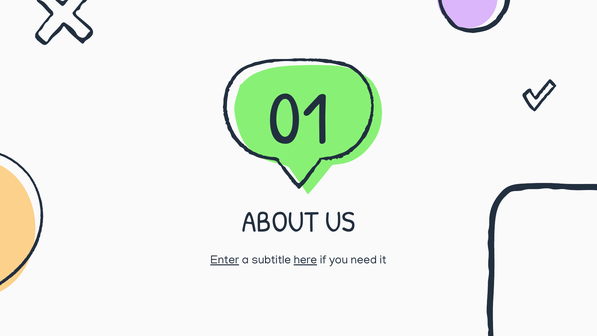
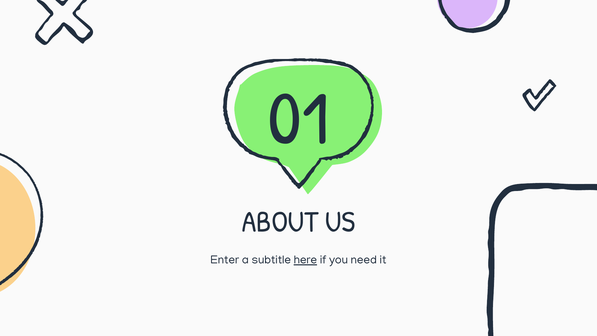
Enter underline: present -> none
